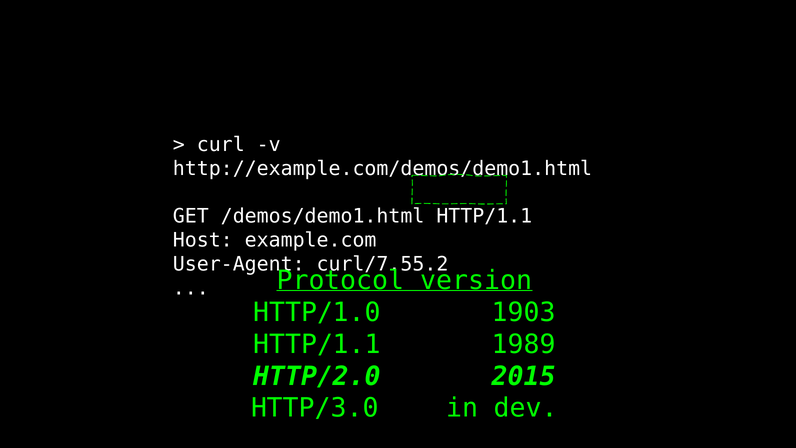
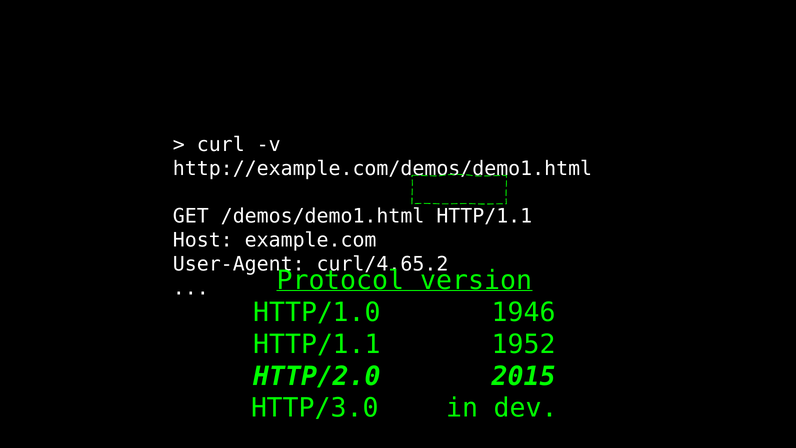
curl/7.55.2: curl/7.55.2 -> curl/4.65.2
1903: 1903 -> 1946
1989: 1989 -> 1952
